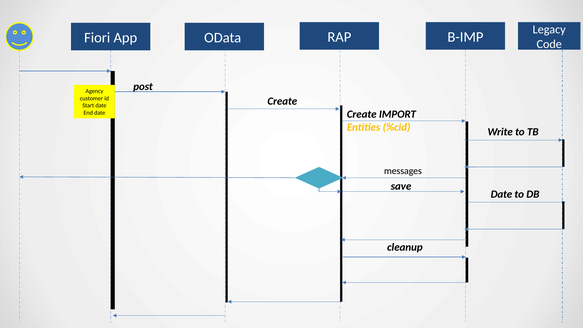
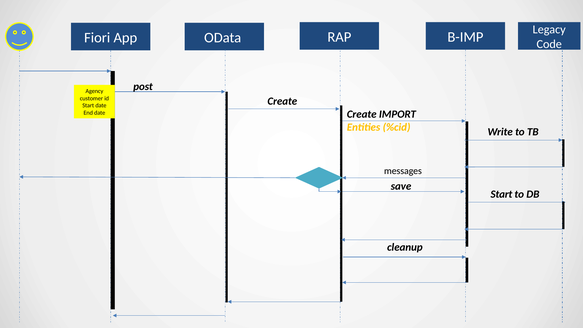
Date at (501, 194): Date -> Start
